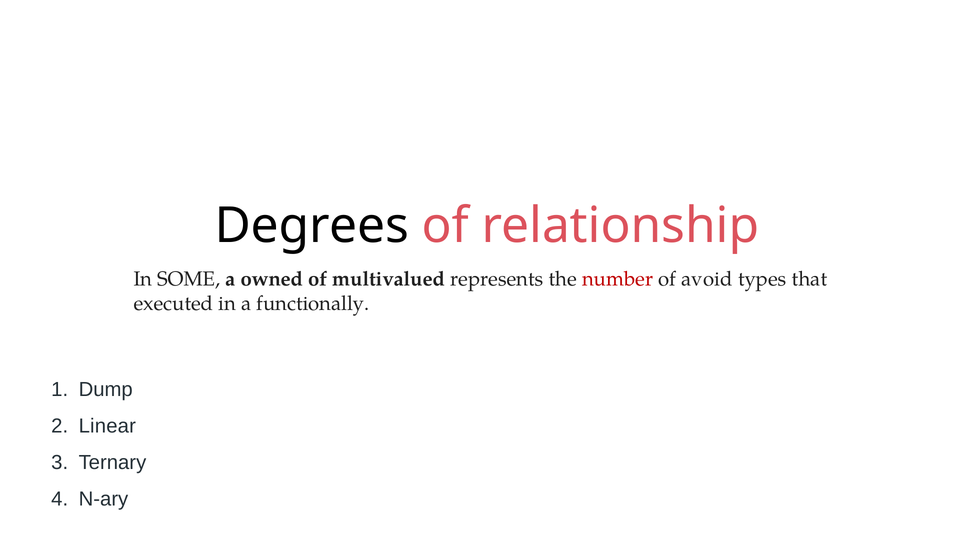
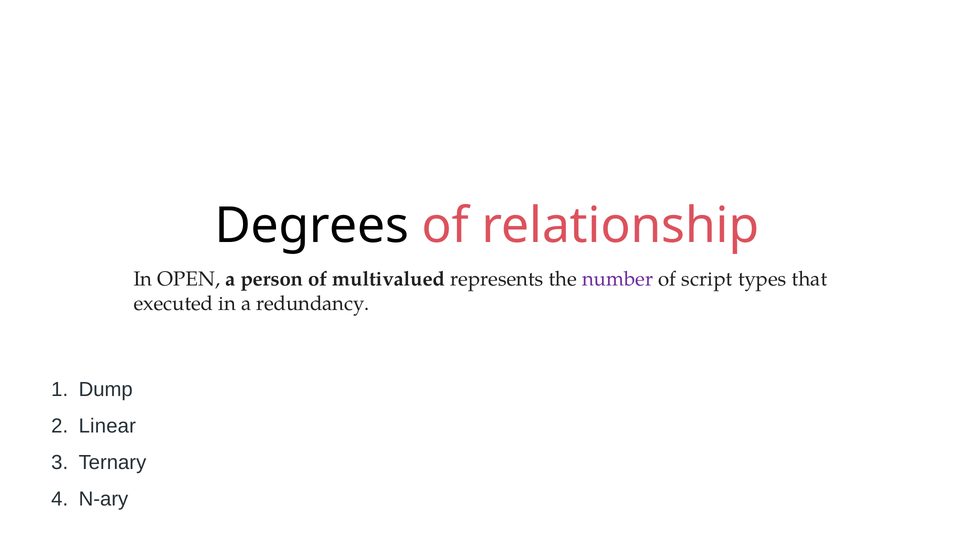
SOME: SOME -> OPEN
owned: owned -> person
number colour: red -> purple
avoid: avoid -> script
functionally: functionally -> redundancy
